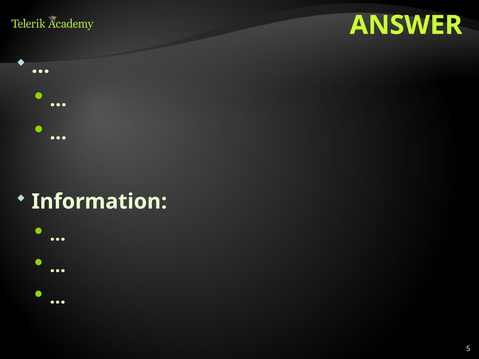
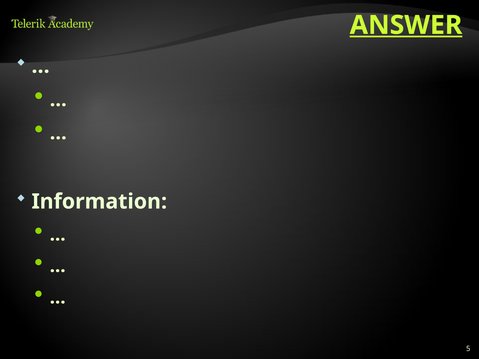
ANSWER underline: none -> present
